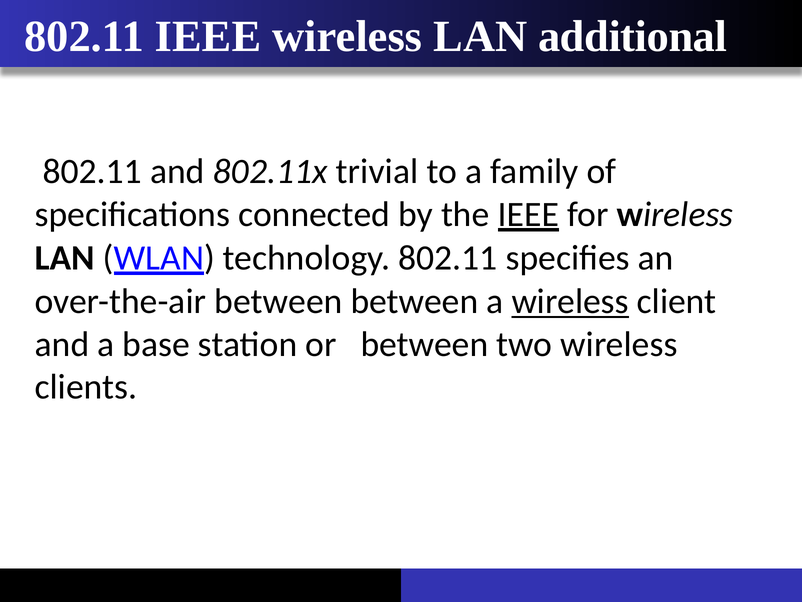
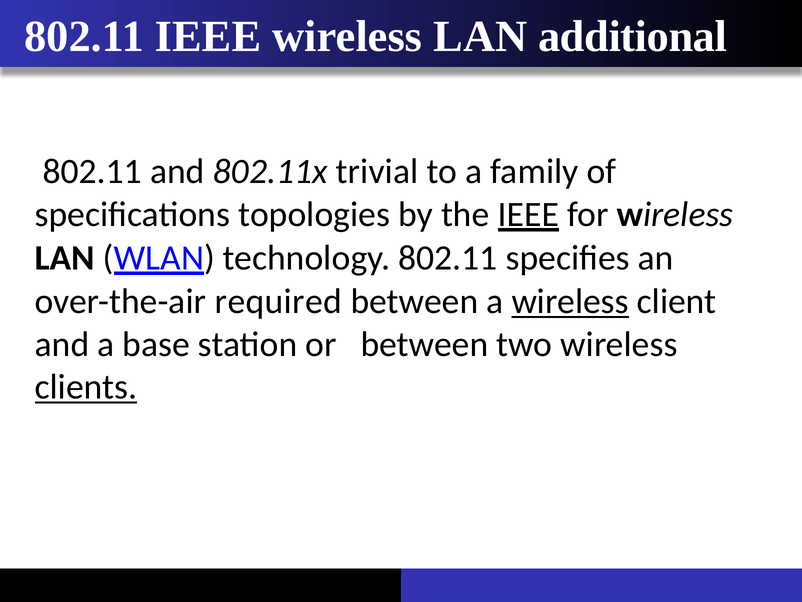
connected: connected -> topologies
over-the-air between: between -> required
clients underline: none -> present
